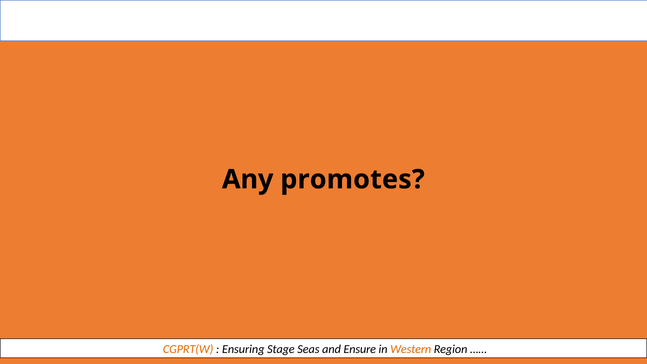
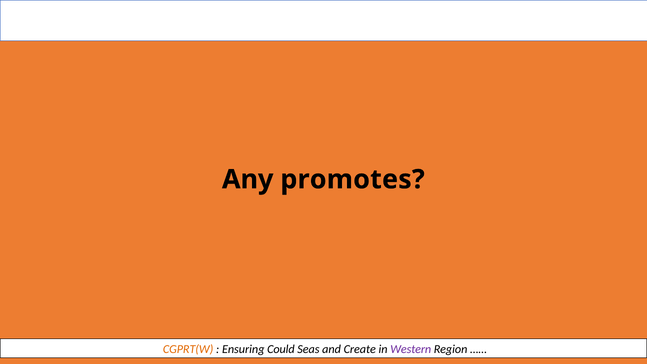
Stage: Stage -> Could
Ensure: Ensure -> Create
Western colour: orange -> purple
